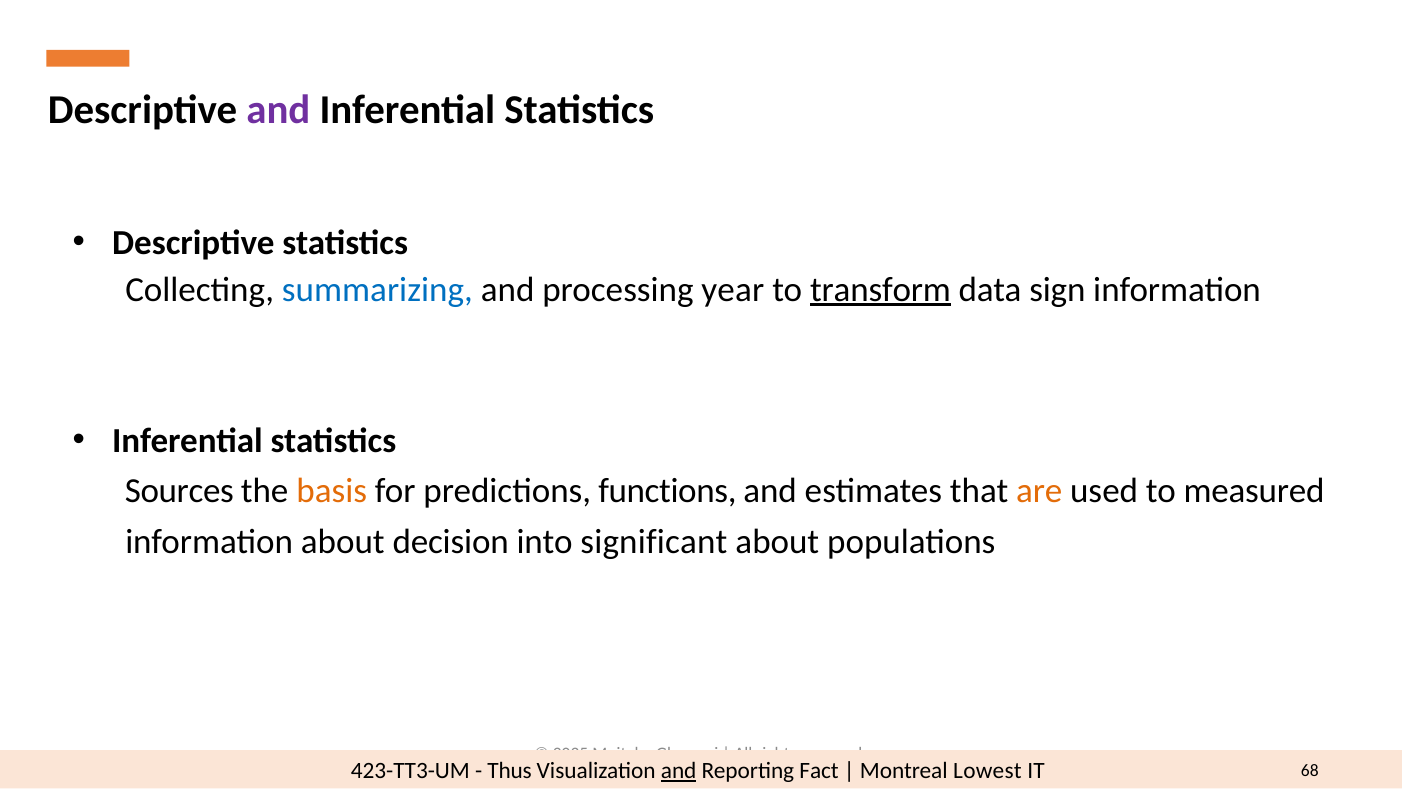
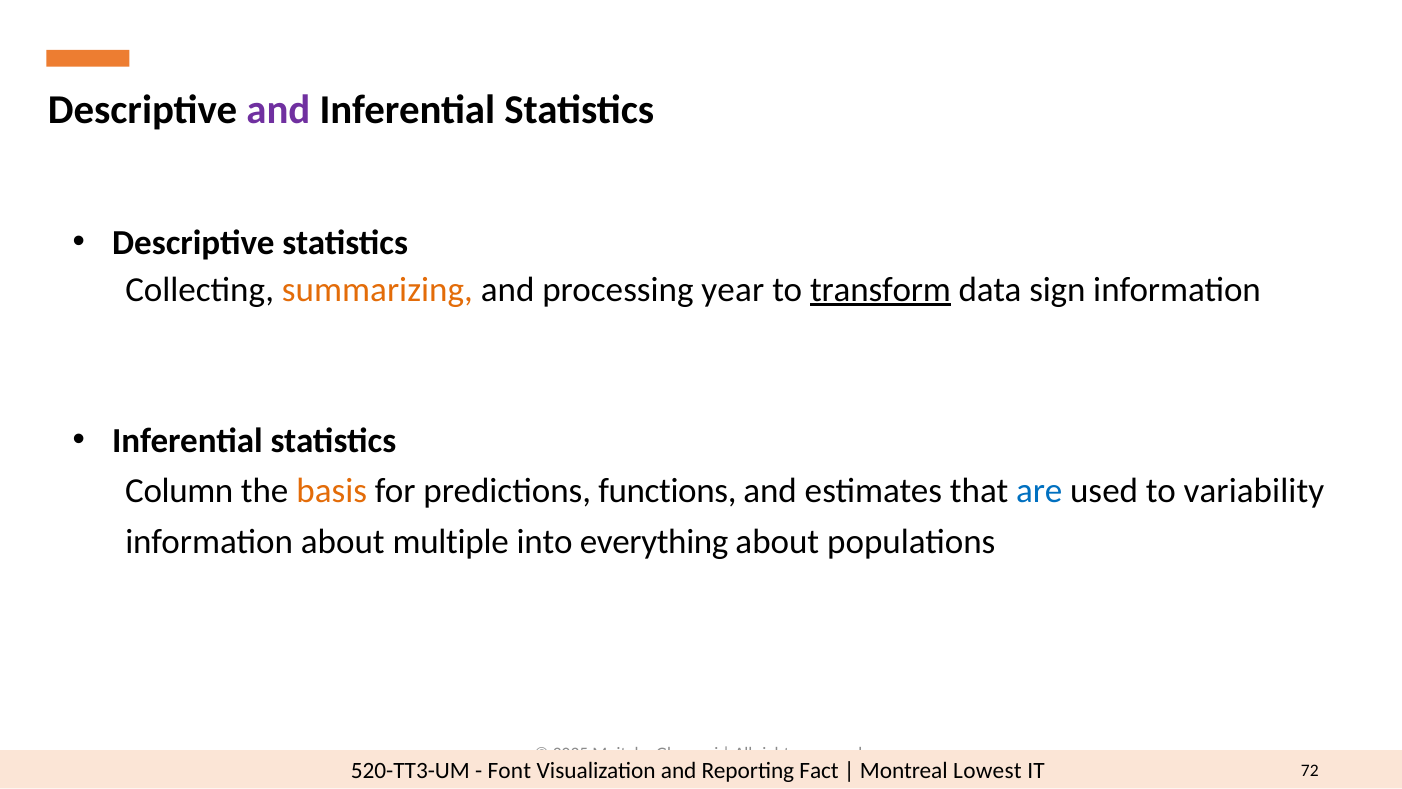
summarizing colour: blue -> orange
Sources: Sources -> Column
are colour: orange -> blue
measured: measured -> variability
decision: decision -> multiple
significant: significant -> everything
423-TT3-UM: 423-TT3-UM -> 520-TT3-UM
Thus: Thus -> Font
and at (679, 771) underline: present -> none
68: 68 -> 72
